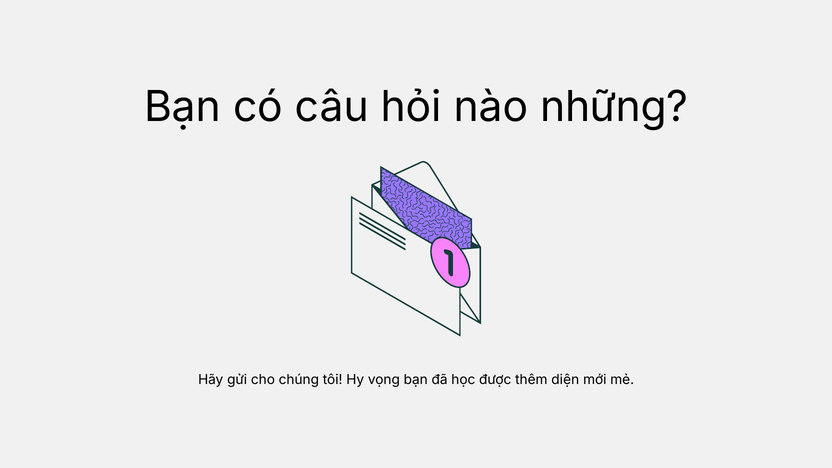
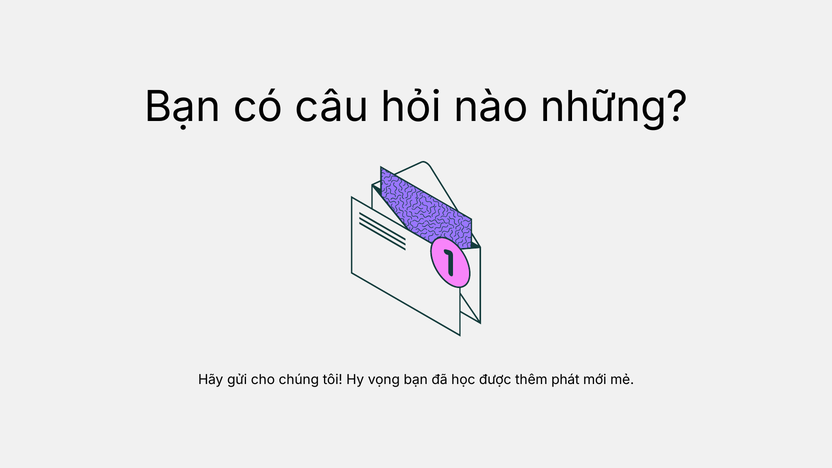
diện: diện -> phát
